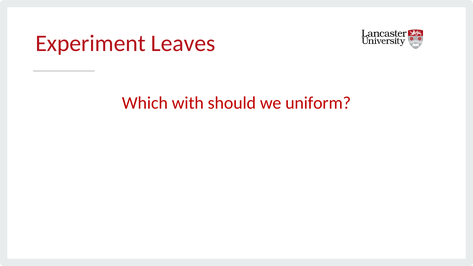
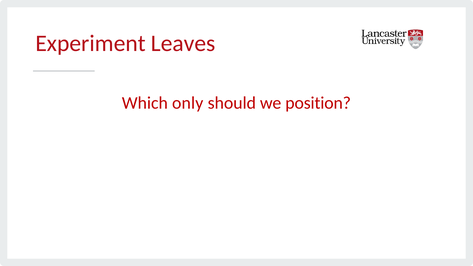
with: with -> only
uniform: uniform -> position
